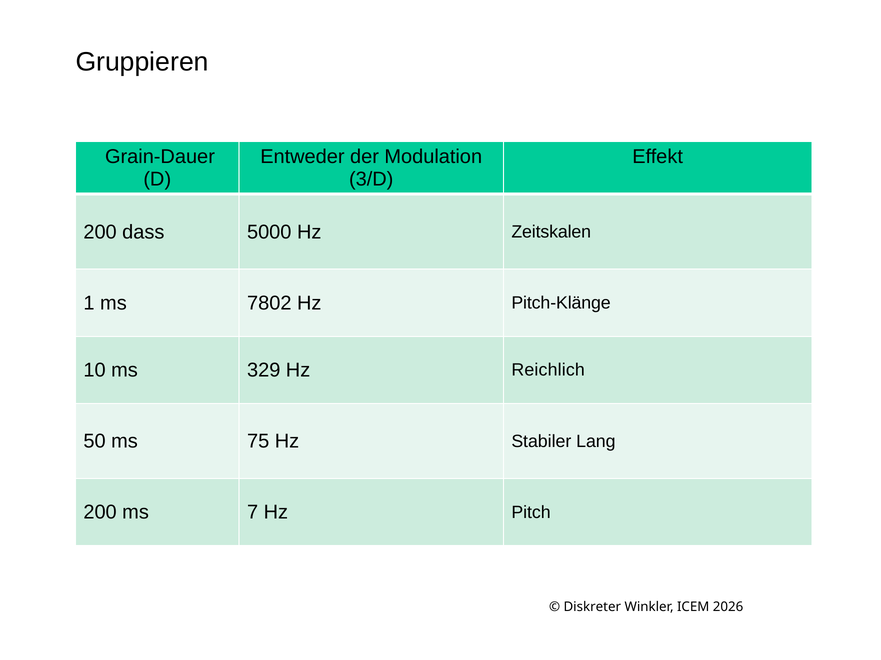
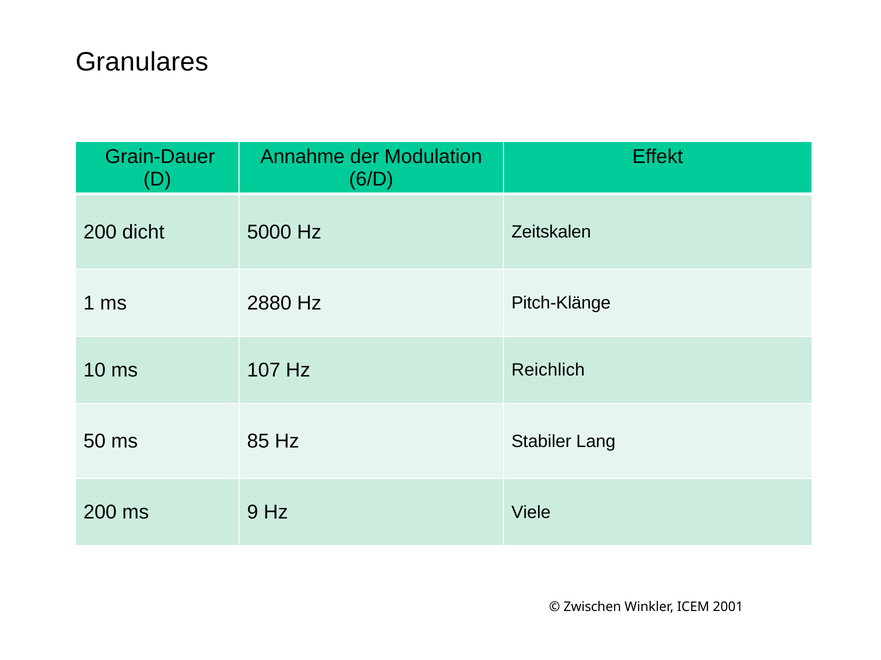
Gruppieren: Gruppieren -> Granulares
Entweder: Entweder -> Annahme
3/D: 3/D -> 6/D
dass: dass -> dicht
7802: 7802 -> 2880
329: 329 -> 107
75: 75 -> 85
7: 7 -> 9
Pitch: Pitch -> Viele
Diskreter: Diskreter -> Zwischen
2026: 2026 -> 2001
